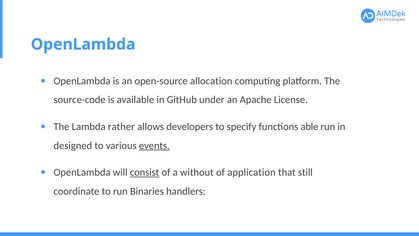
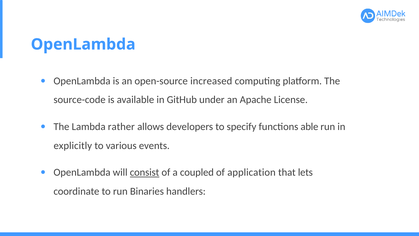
allocation: allocation -> increased
designed: designed -> explicitly
events underline: present -> none
without: without -> coupled
still: still -> lets
